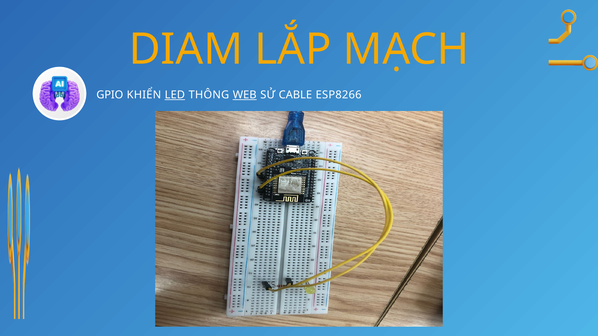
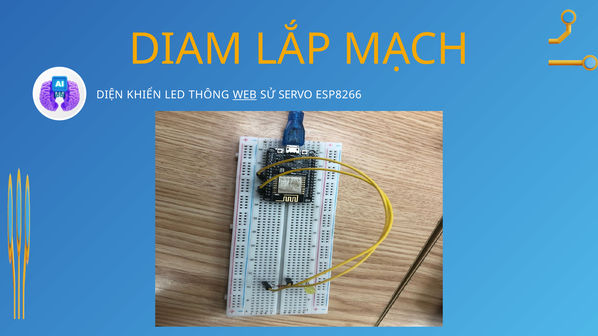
GPIO: GPIO -> DIỆN
LED underline: present -> none
CABLE: CABLE -> SERVO
